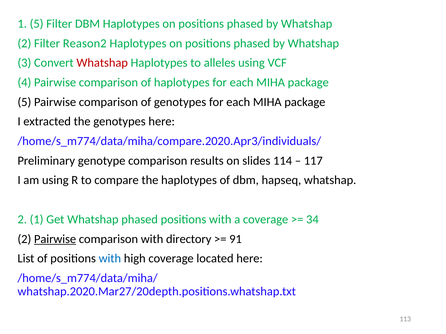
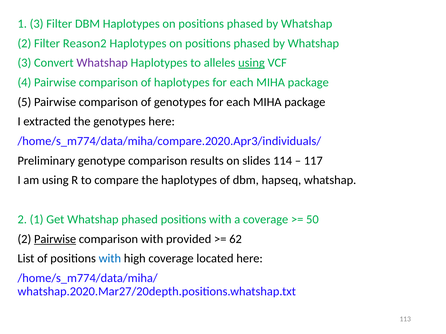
1 5: 5 -> 3
Whatshap at (102, 63) colour: red -> purple
using at (251, 63) underline: none -> present
34: 34 -> 50
directory: directory -> provided
91: 91 -> 62
